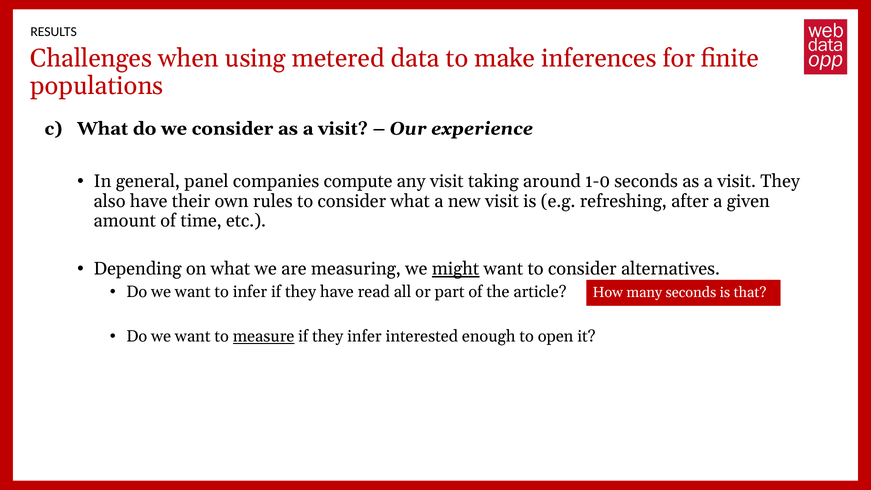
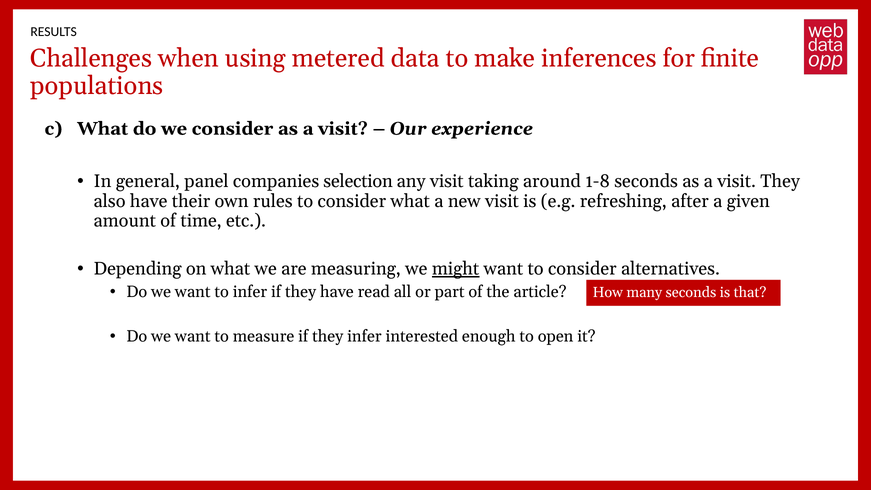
compute: compute -> selection
1-0: 1-0 -> 1-8
measure underline: present -> none
